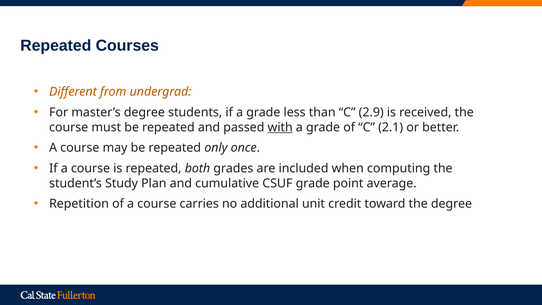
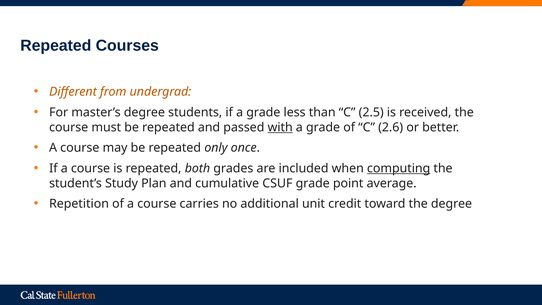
2.9: 2.9 -> 2.5
2.1: 2.1 -> 2.6
computing underline: none -> present
